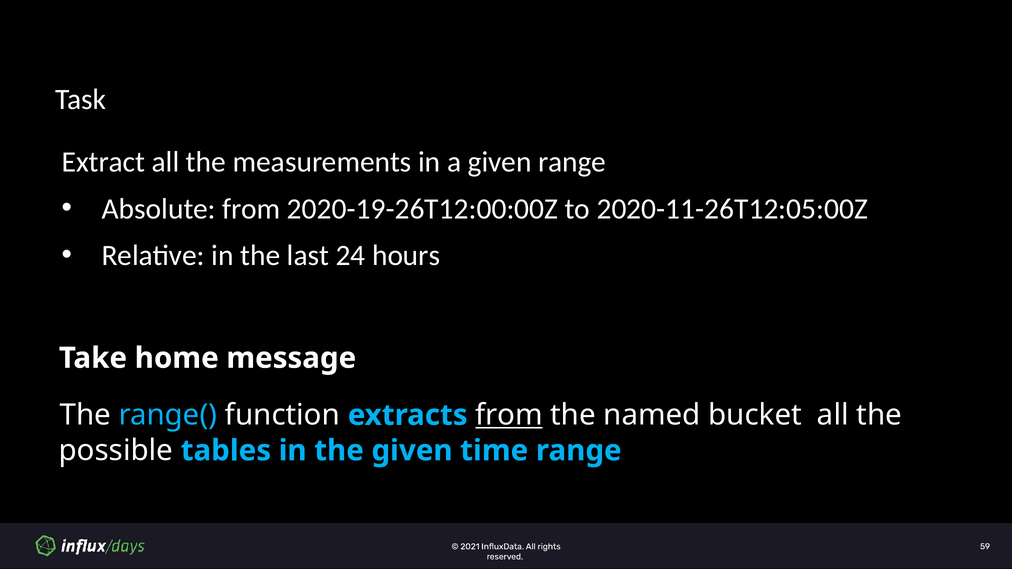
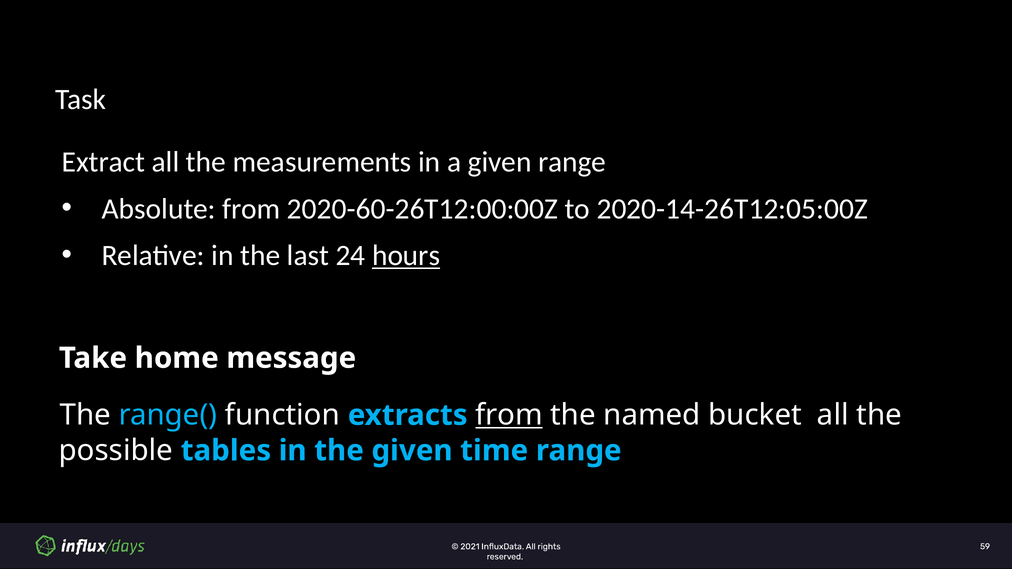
2020-19-26T12:00:00Z: 2020-19-26T12:00:00Z -> 2020-60-26T12:00:00Z
2020-11-26T12:05:00Z: 2020-11-26T12:05:00Z -> 2020-14-26T12:05:00Z
hours underline: none -> present
